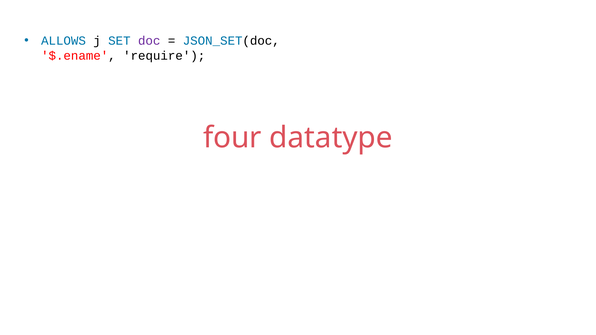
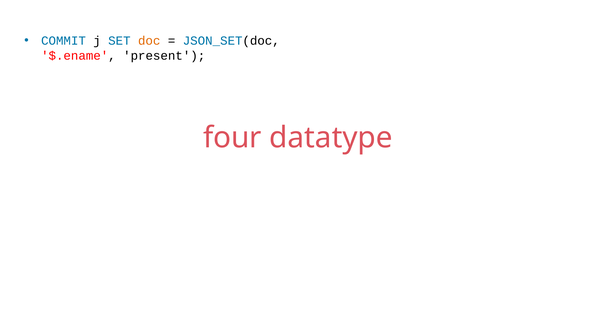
ALLOWS: ALLOWS -> COMMIT
doc colour: purple -> orange
require: require -> present
